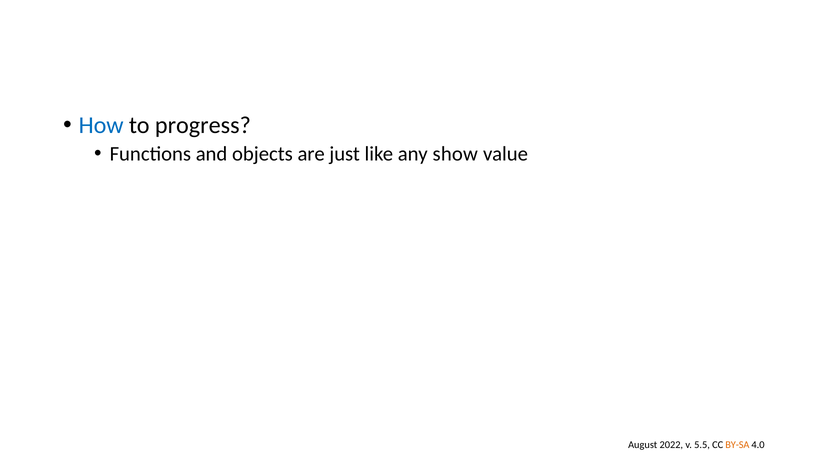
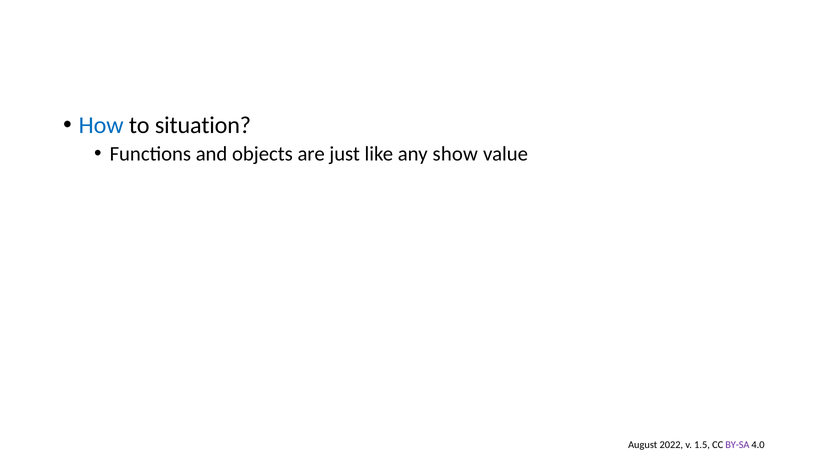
progress: progress -> situation
5.5: 5.5 -> 1.5
BY-SA colour: orange -> purple
